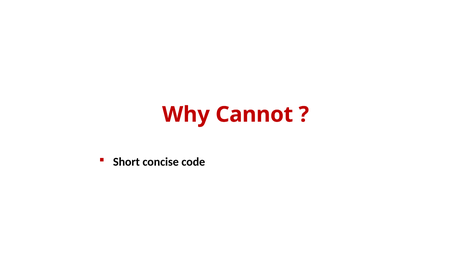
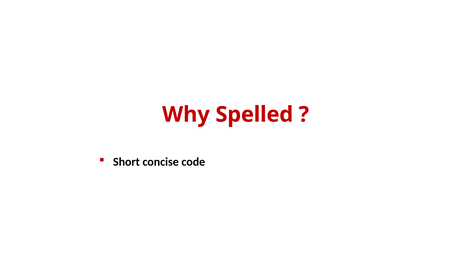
Cannot: Cannot -> Spelled
